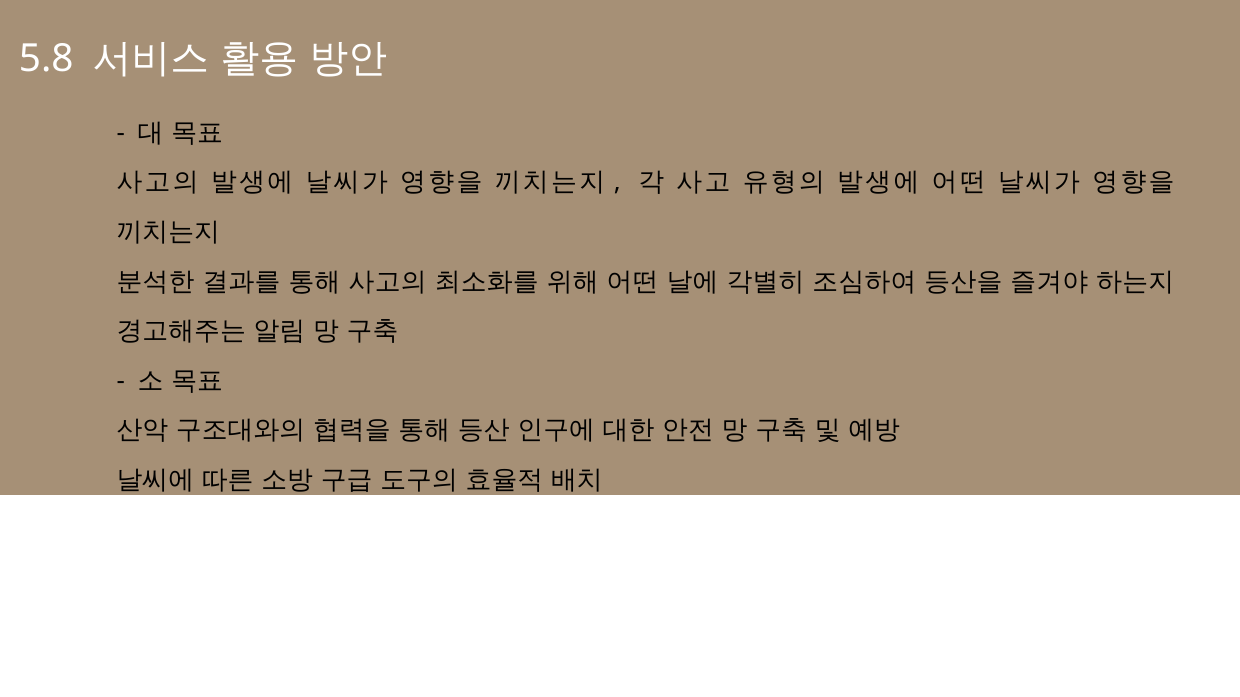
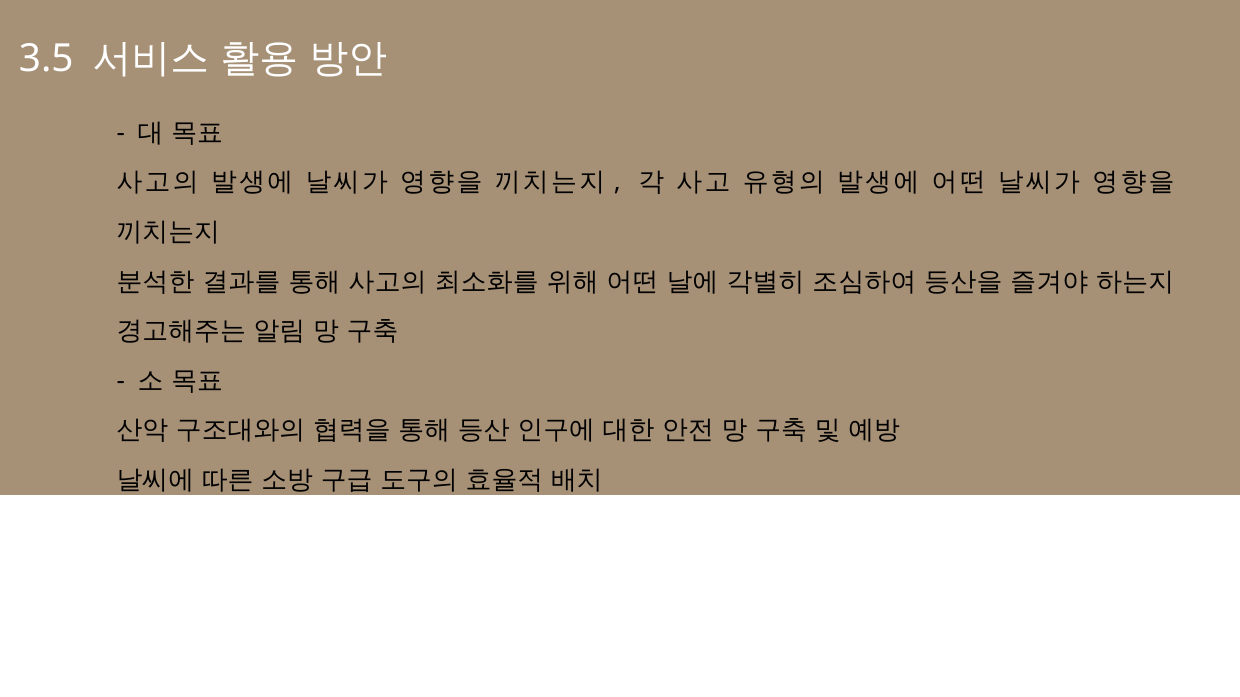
5.8: 5.8 -> 3.5
